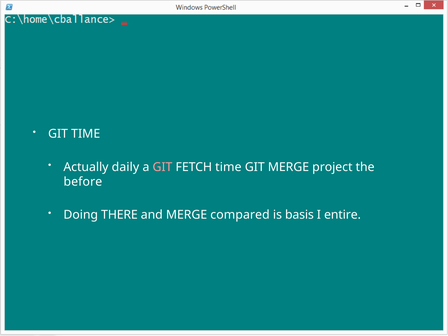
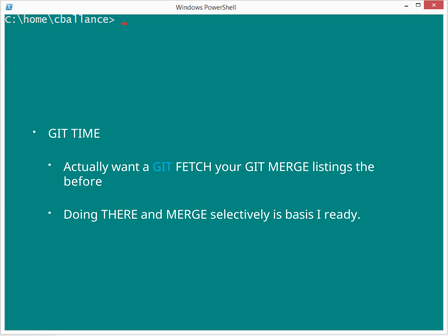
daily: daily -> want
GIT at (162, 167) colour: pink -> light blue
FETCH time: time -> your
project: project -> listings
compared: compared -> selectively
entire: entire -> ready
